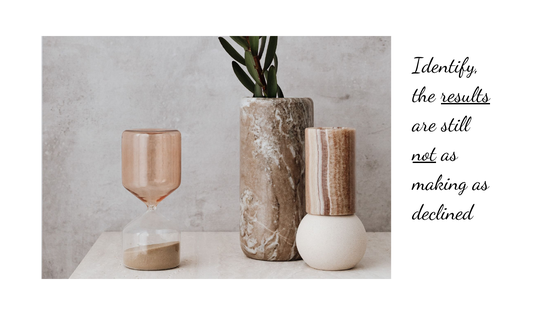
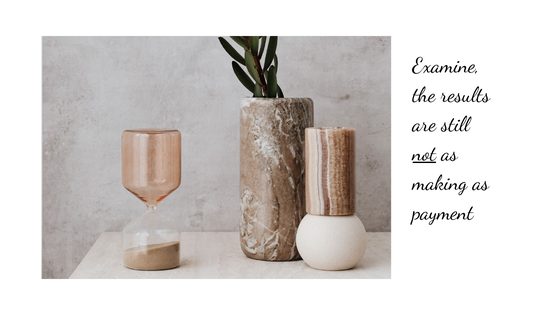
Identify: Identify -> Examine
results underline: present -> none
declined: declined -> payment
